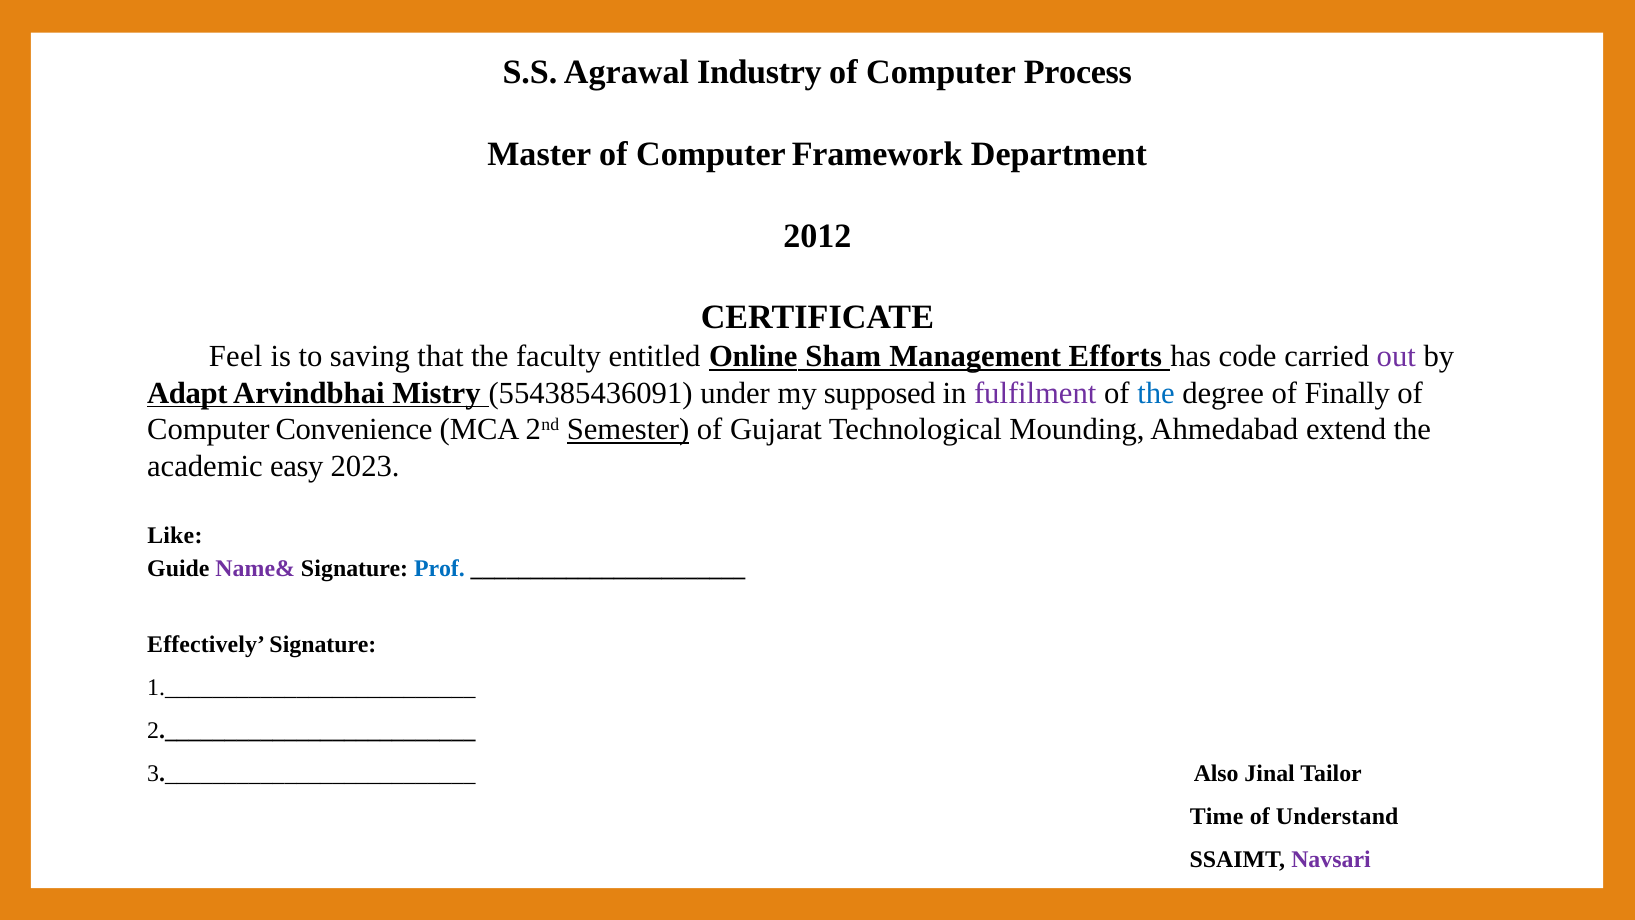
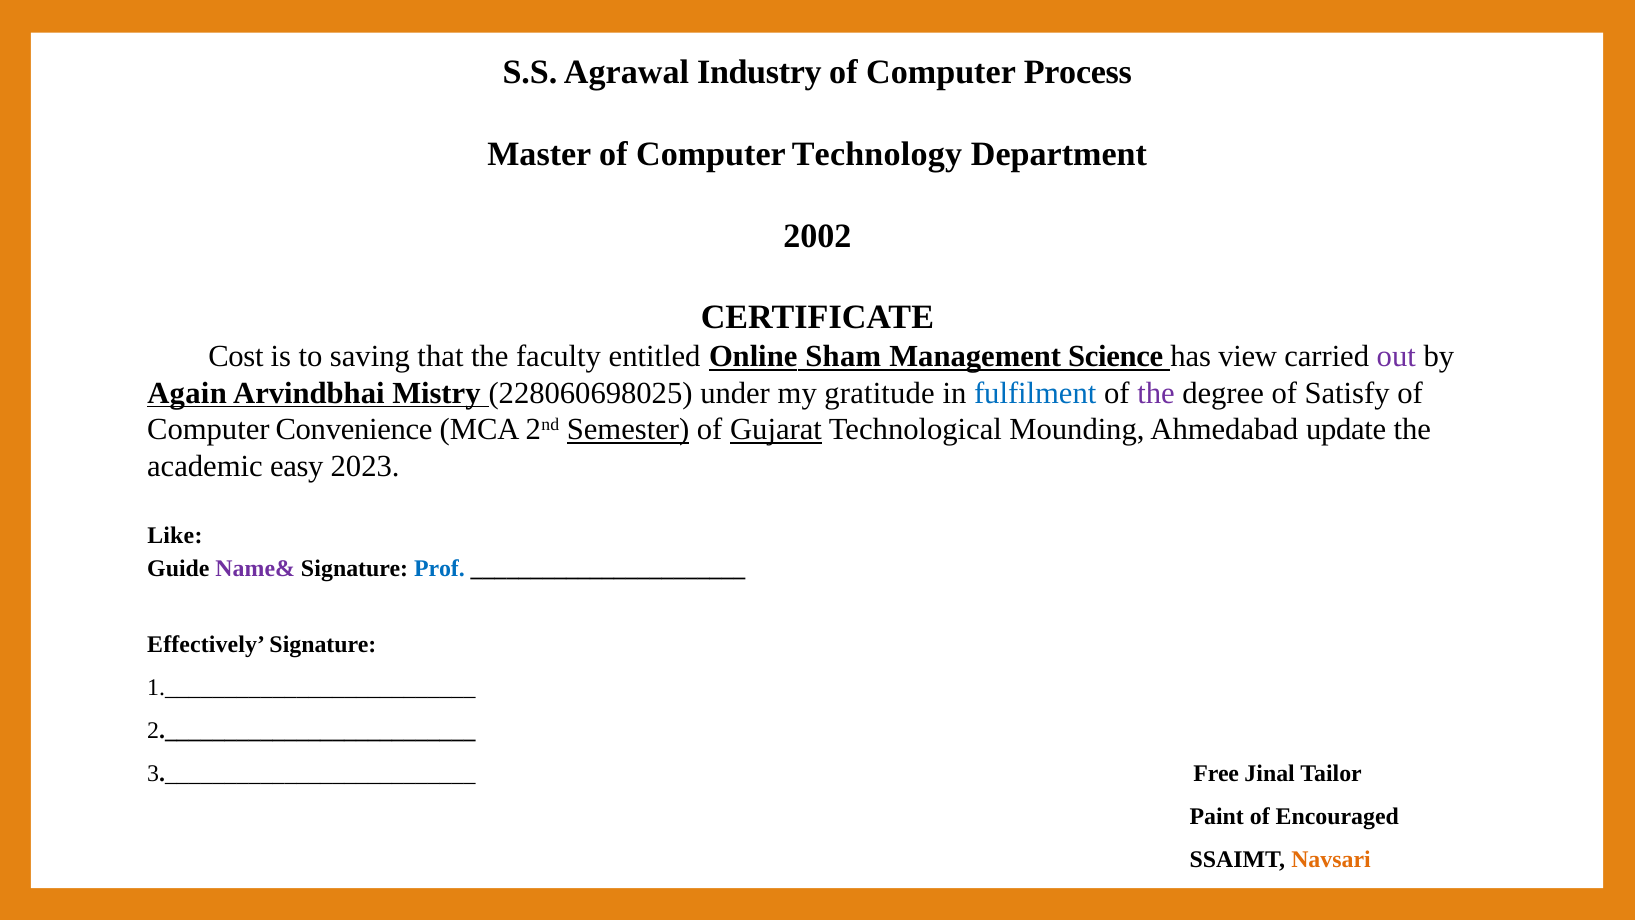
Framework: Framework -> Technology
2012: 2012 -> 2002
Feel: Feel -> Cost
Efforts: Efforts -> Science
code: code -> view
Adapt: Adapt -> Again
554385436091: 554385436091 -> 228060698025
supposed: supposed -> gratitude
fulfilment colour: purple -> blue
the at (1156, 393) colour: blue -> purple
Finally: Finally -> Satisfy
Gujarat underline: none -> present
extend: extend -> update
Also: Also -> Free
Time: Time -> Paint
Understand: Understand -> Encouraged
Navsari colour: purple -> orange
